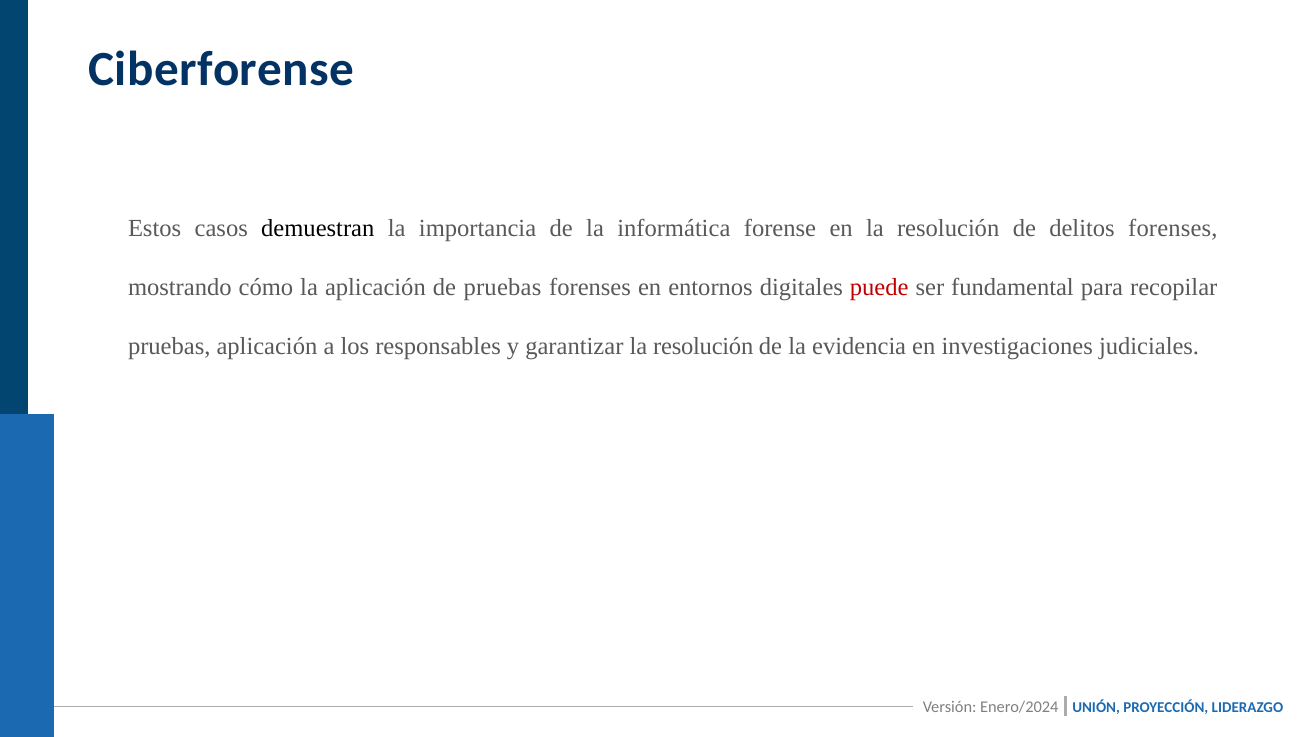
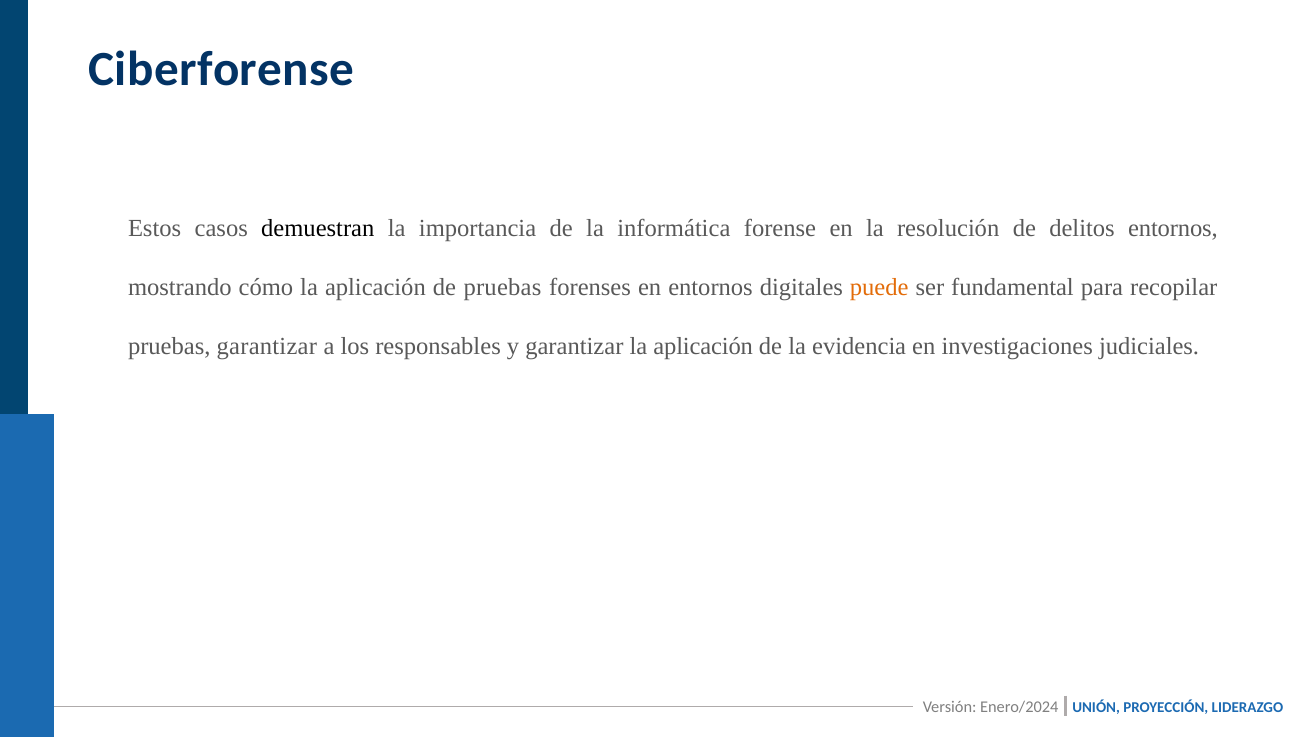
delitos forenses: forenses -> entornos
puede colour: red -> orange
pruebas aplicación: aplicación -> garantizar
garantizar la resolución: resolución -> aplicación
